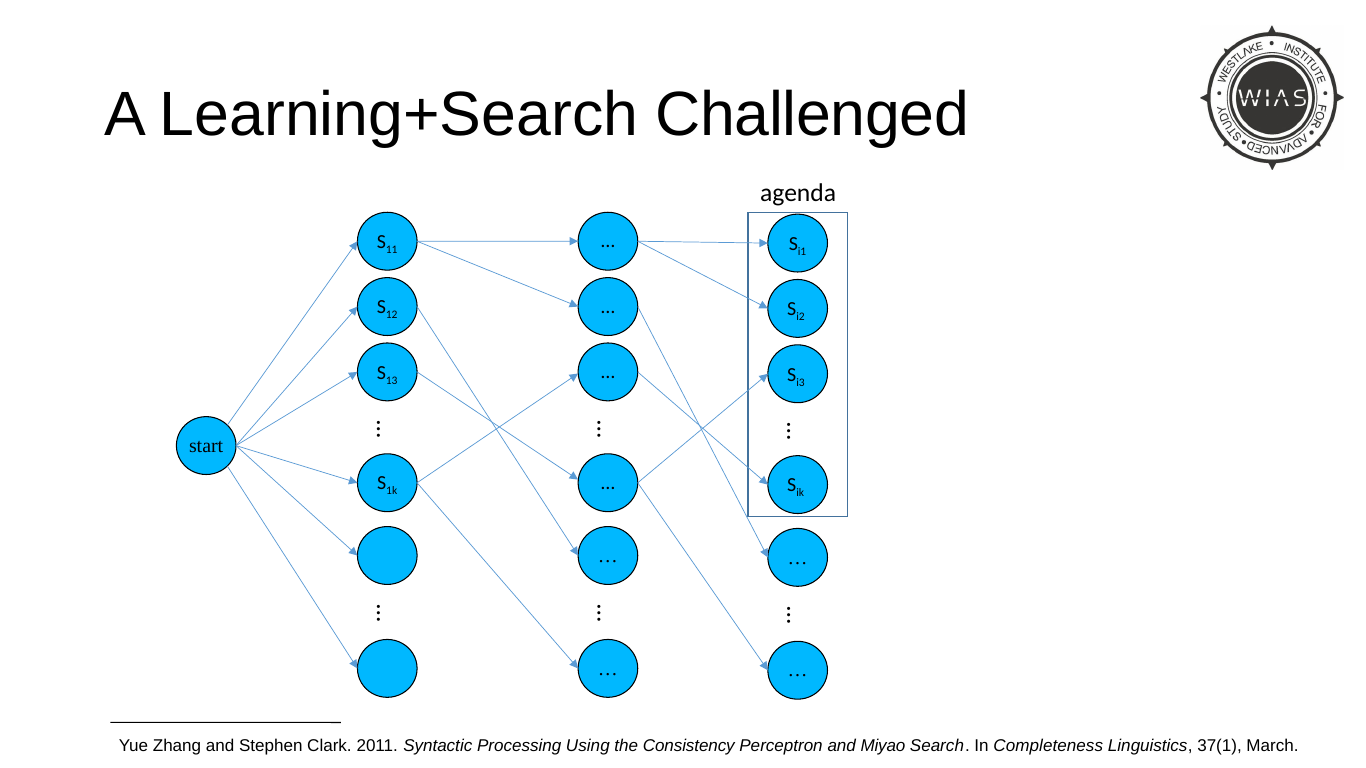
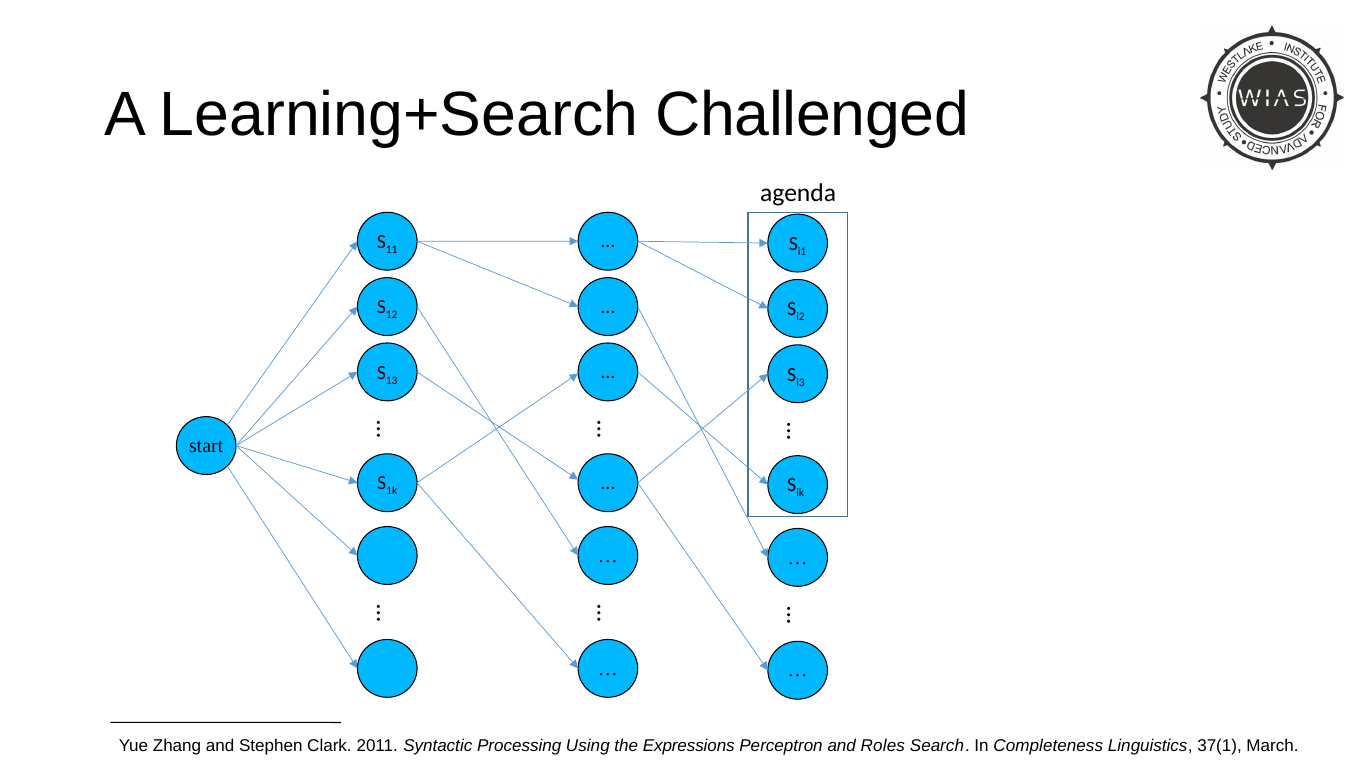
Consistency: Consistency -> Expressions
Miyao: Miyao -> Roles
